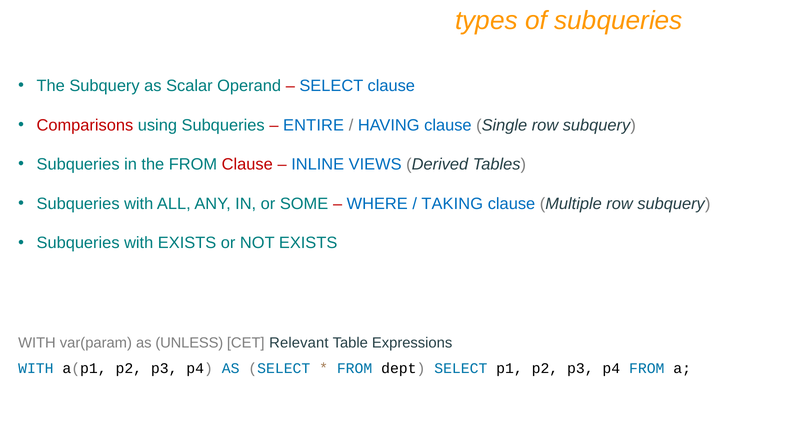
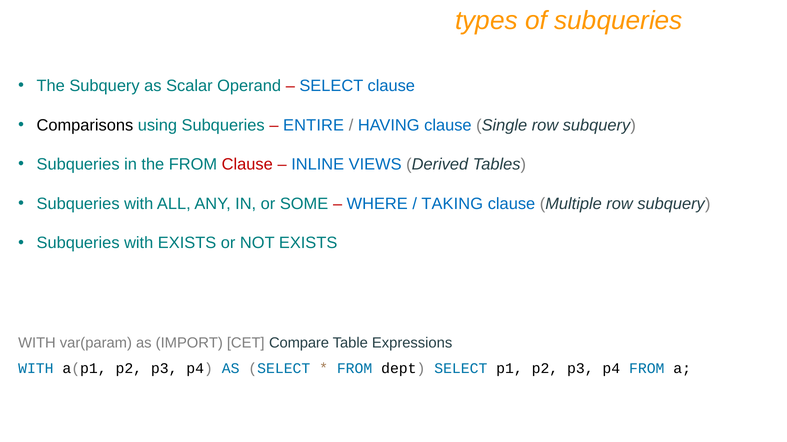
Comparisons colour: red -> black
UNLESS: UNLESS -> IMPORT
Relevant: Relevant -> Compare
